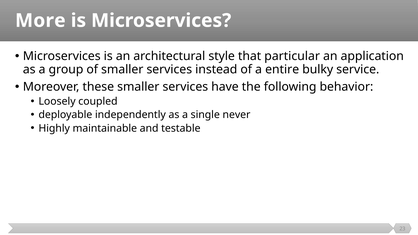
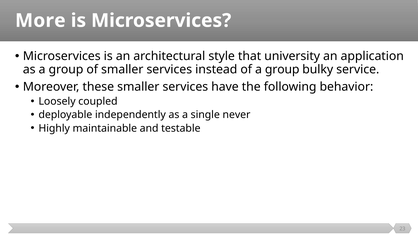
particular: particular -> university
of a entire: entire -> group
